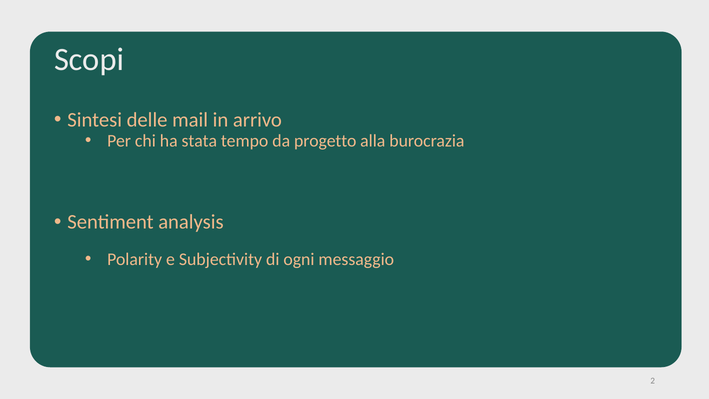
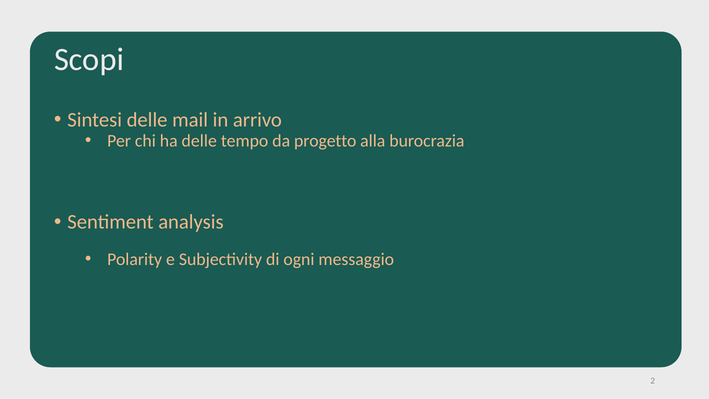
ha stata: stata -> delle
